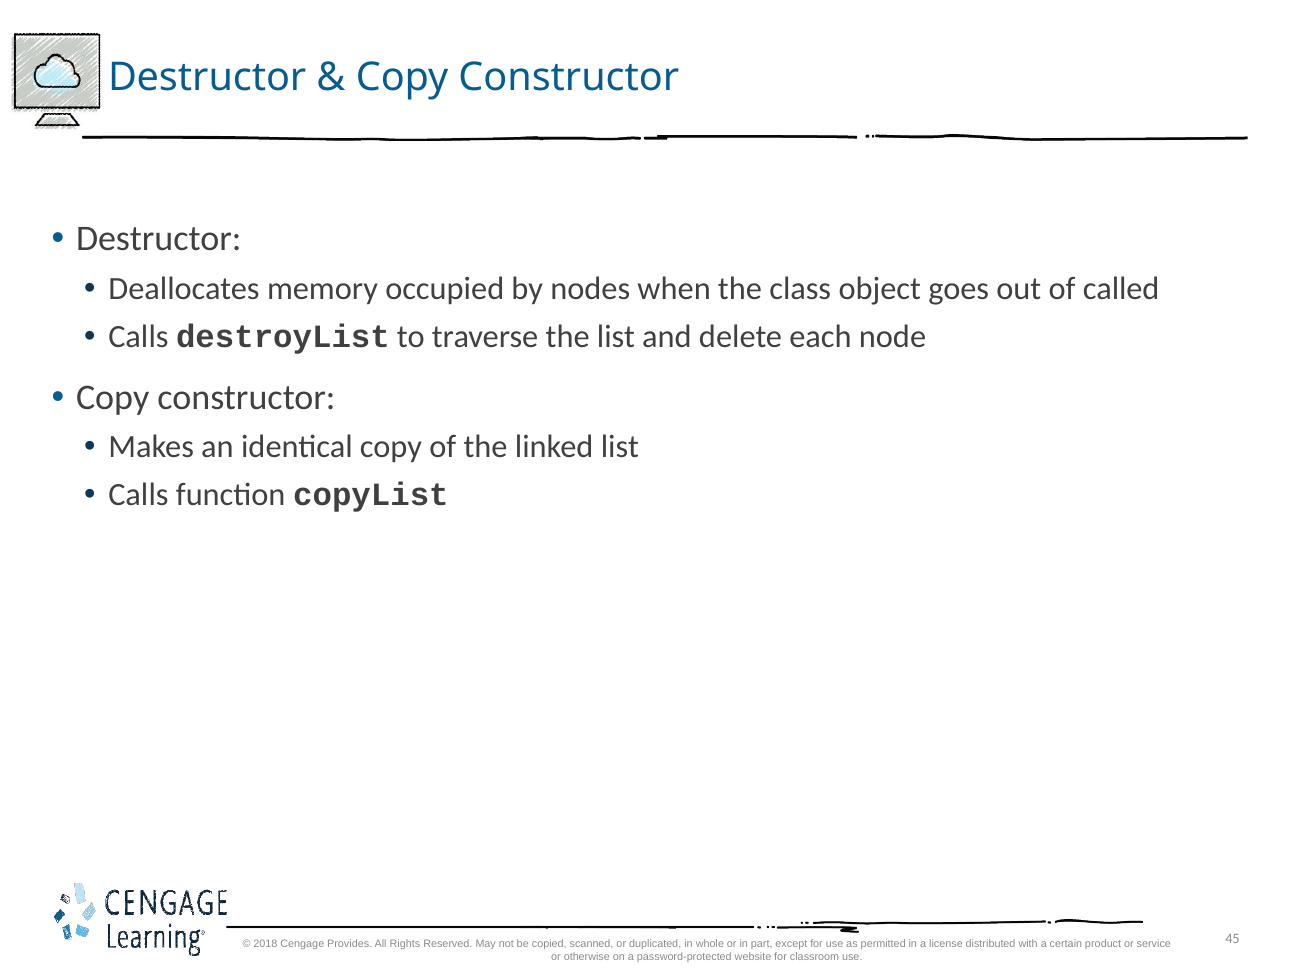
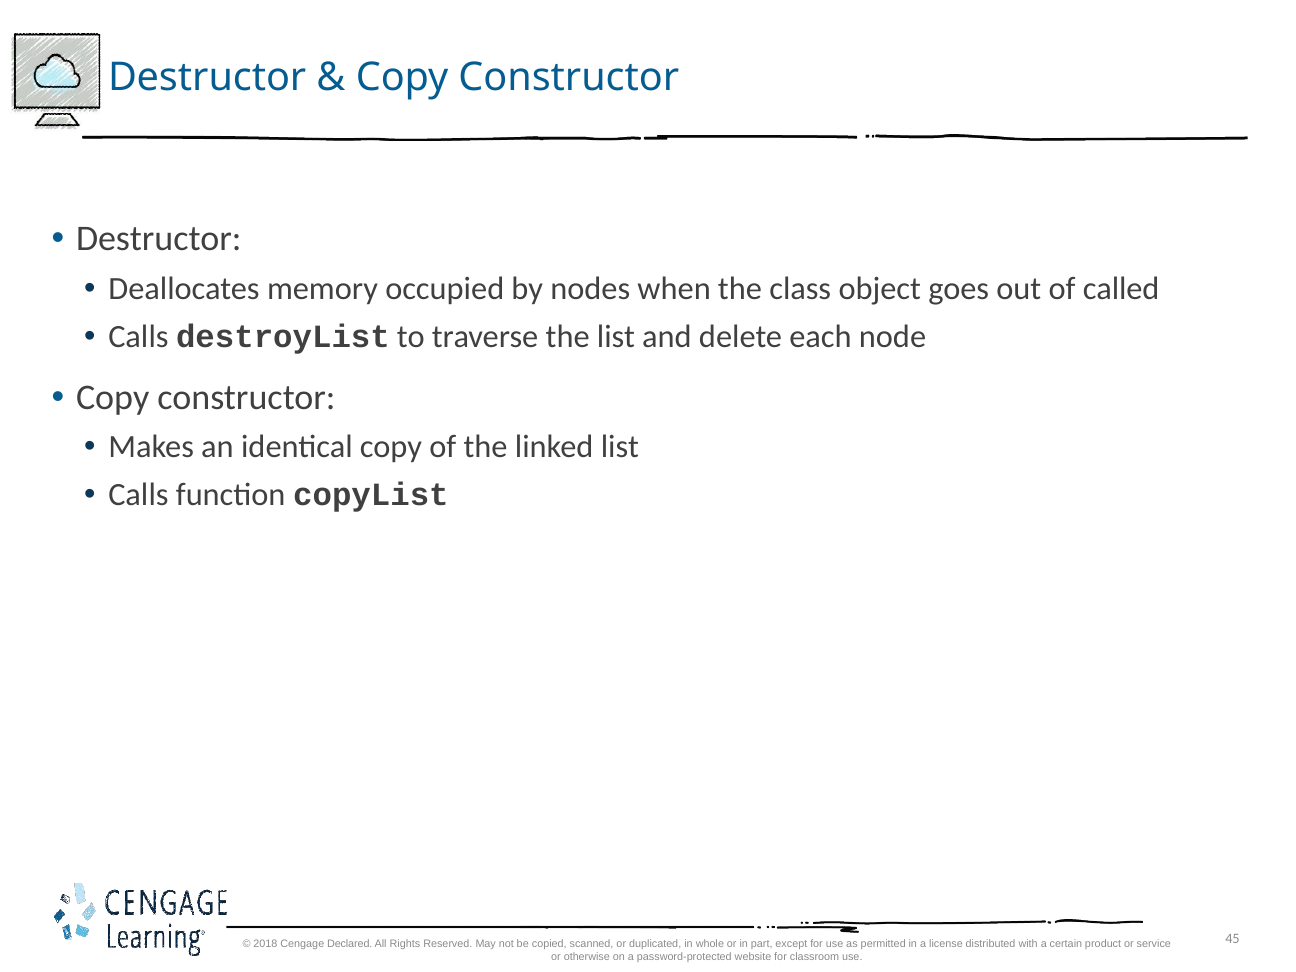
Provides: Provides -> Declared
